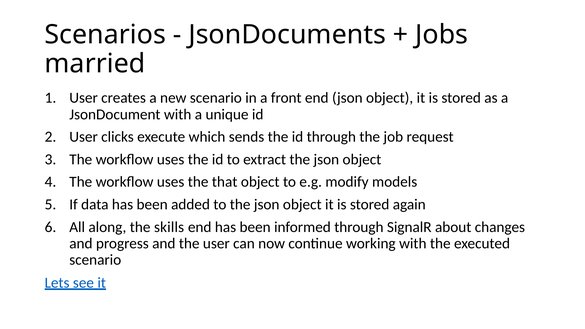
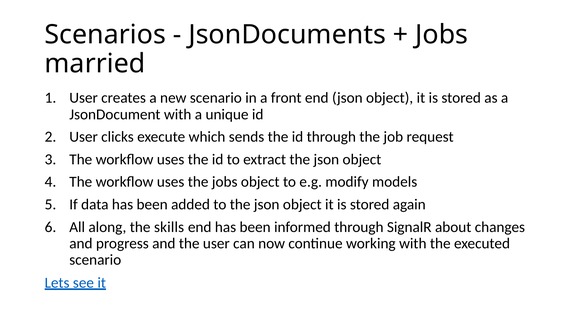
the that: that -> jobs
